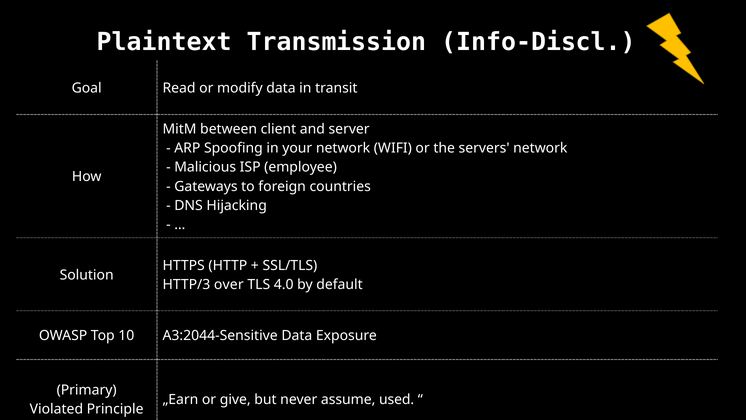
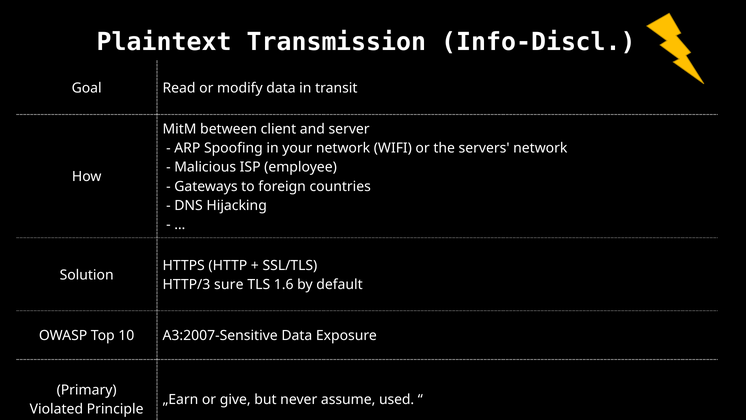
over: over -> sure
4.0: 4.0 -> 1.6
A3:2044-Sensitive: A3:2044-Sensitive -> A3:2007-Sensitive
